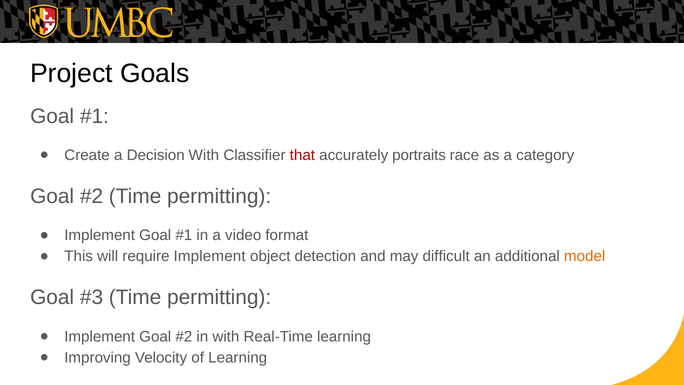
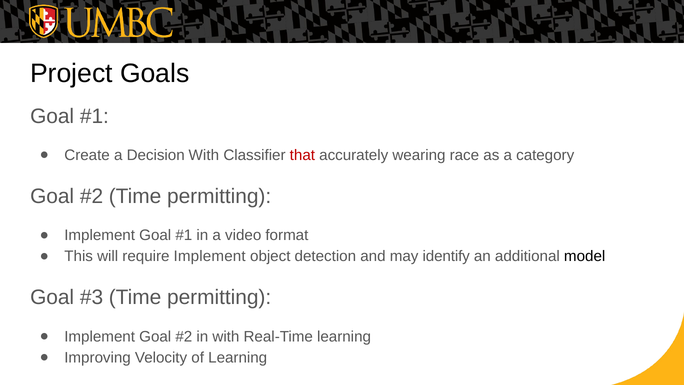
portraits: portraits -> wearing
difficult: difficult -> identify
model colour: orange -> black
